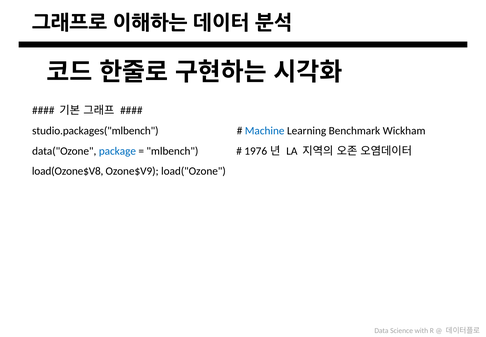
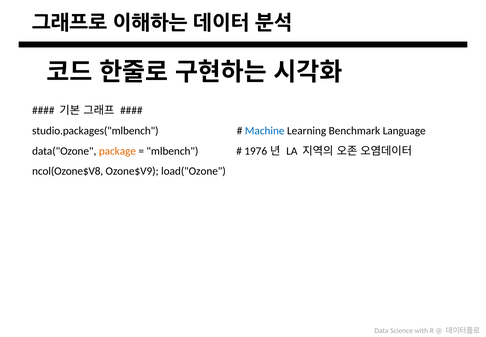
Wickham: Wickham -> Language
package colour: blue -> orange
load(Ozone$V8: load(Ozone$V8 -> ncol(Ozone$V8
